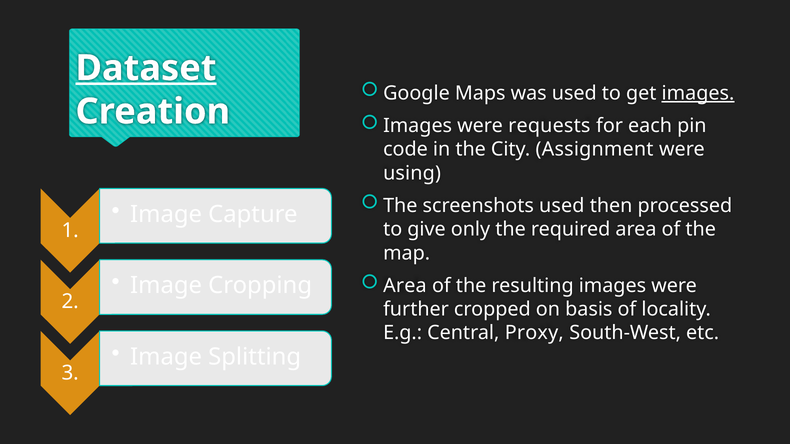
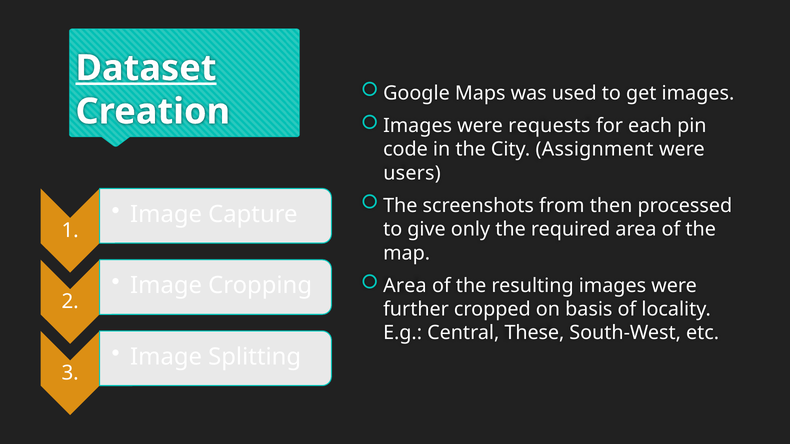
images at (698, 93) underline: present -> none
using: using -> users
screenshots used: used -> from
Proxy: Proxy -> These
